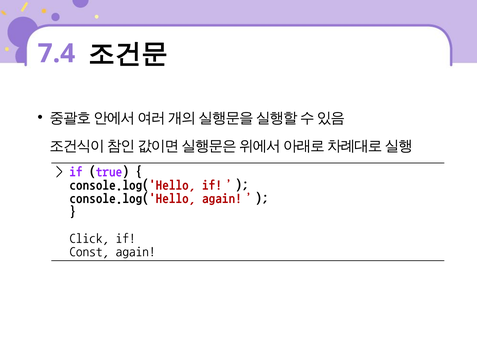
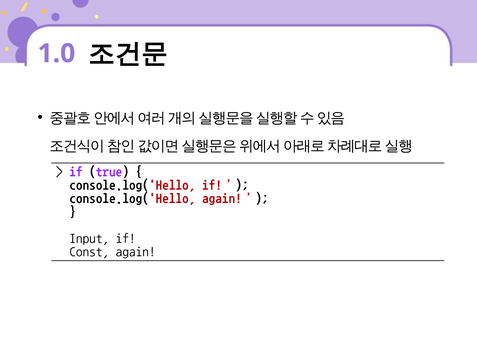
7.4: 7.4 -> 1.0
Click: Click -> Input
